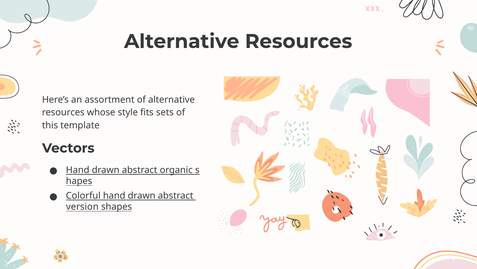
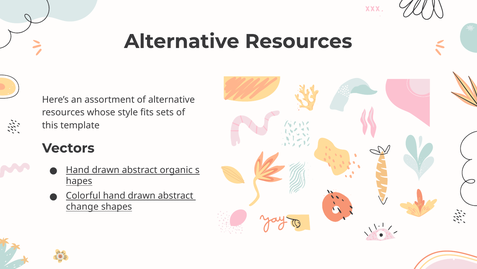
version: version -> change
